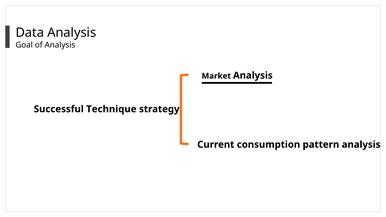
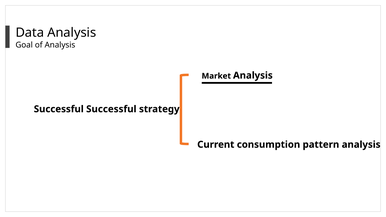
Successful Technique: Technique -> Successful
